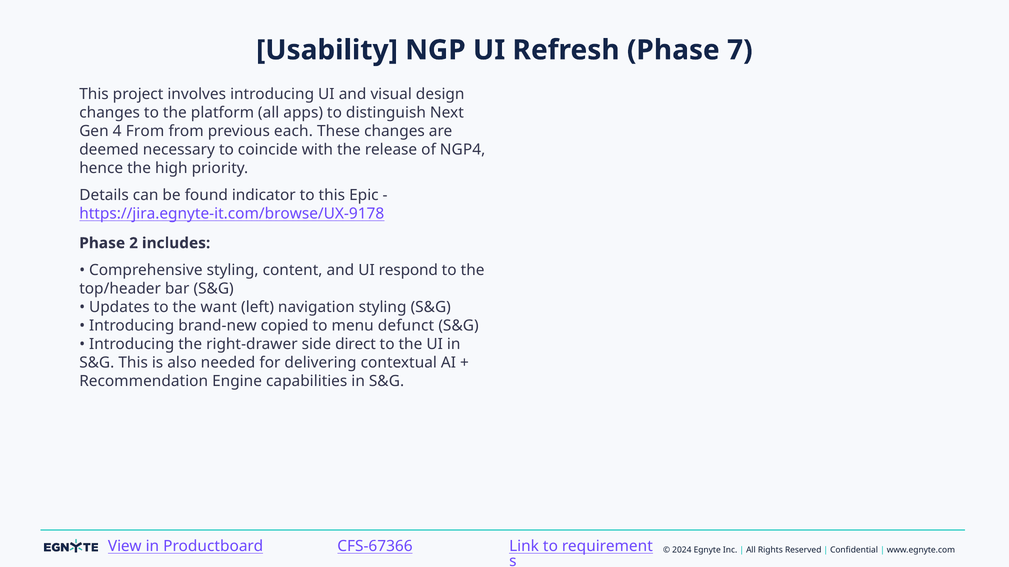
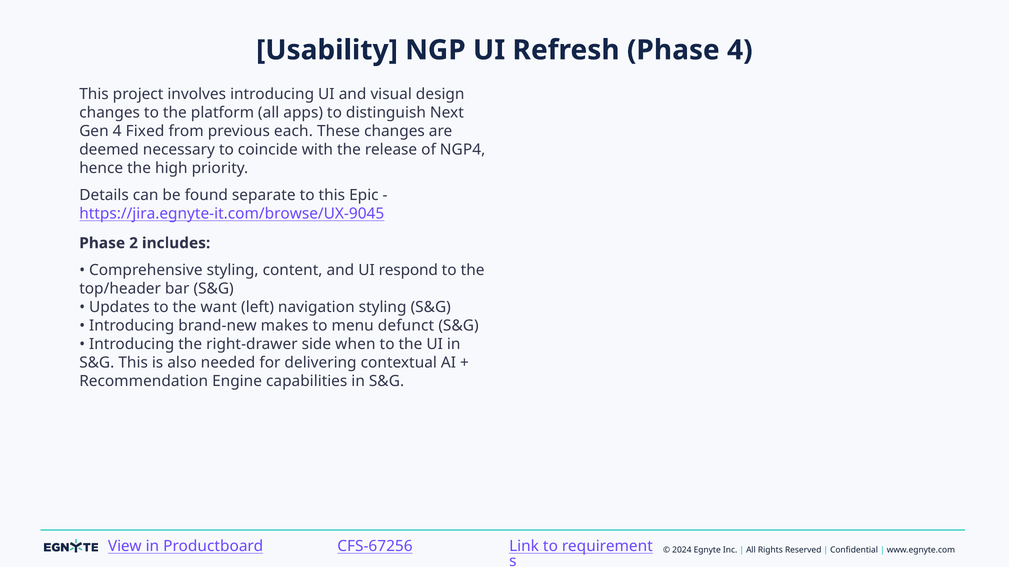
Phase 7: 7 -> 4
4 From: From -> Fixed
indicator: indicator -> separate
https://jira.egnyte-it.com/browse/UX-9178: https://jira.egnyte-it.com/browse/UX-9178 -> https://jira.egnyte-it.com/browse/UX-9045
copied: copied -> makes
direct: direct -> when
CFS-67366: CFS-67366 -> CFS-67256
